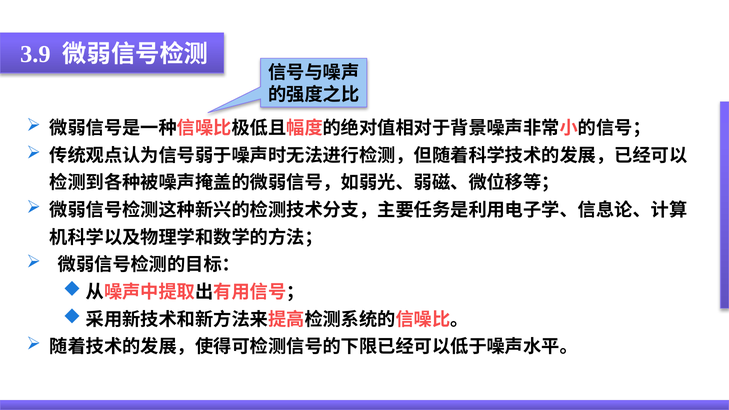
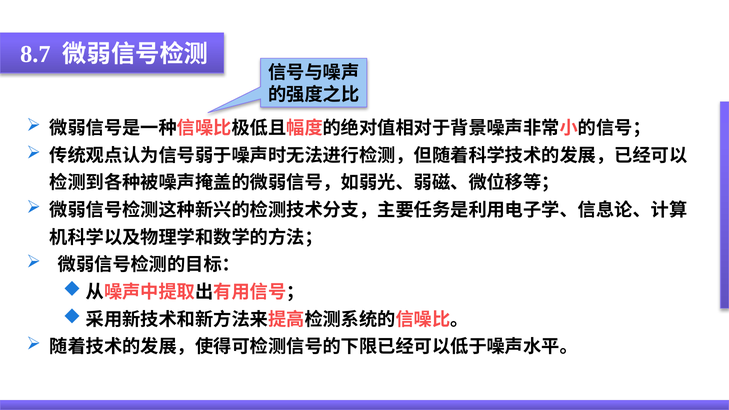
3.9: 3.9 -> 8.7
